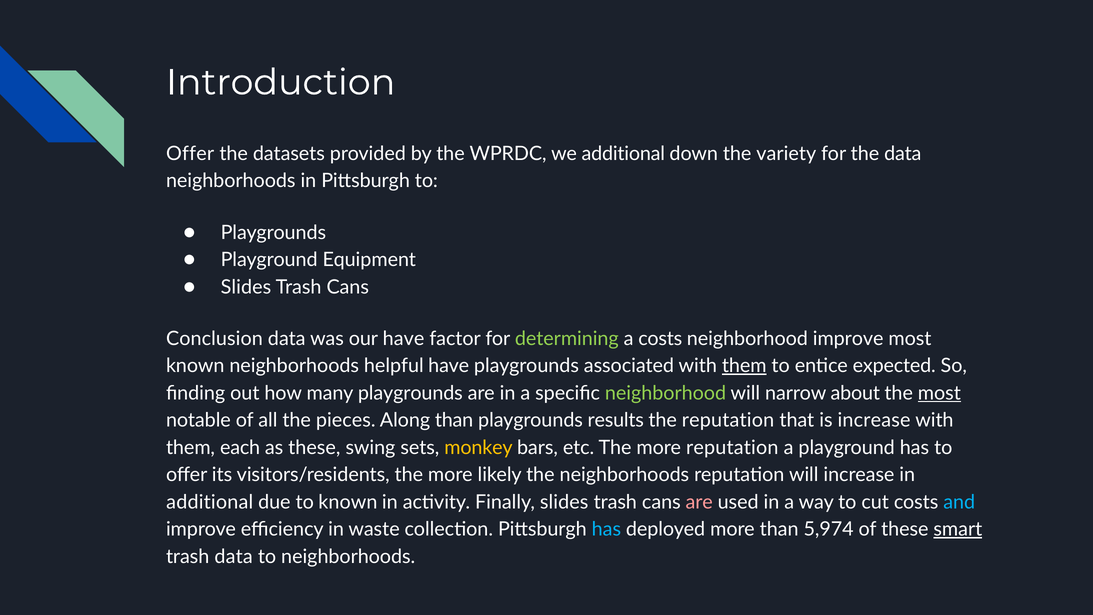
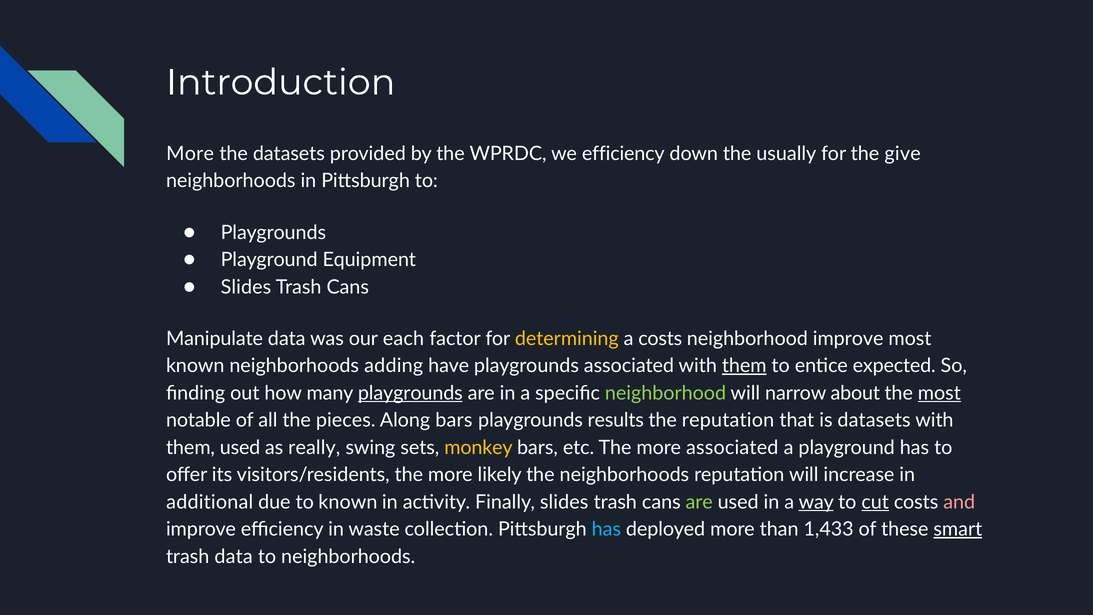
Offer at (190, 154): Offer -> More
we additional: additional -> efficiency
variety: variety -> usually
the data: data -> give
Conclusion: Conclusion -> Manipulate
our have: have -> each
determining colour: light green -> yellow
helpful: helpful -> adding
playgrounds at (410, 393) underline: none -> present
Along than: than -> bars
is increase: increase -> datasets
them each: each -> used
as these: these -> really
more reputation: reputation -> associated
are at (699, 502) colour: pink -> light green
way underline: none -> present
cut underline: none -> present
and colour: light blue -> pink
5,974: 5,974 -> 1,433
